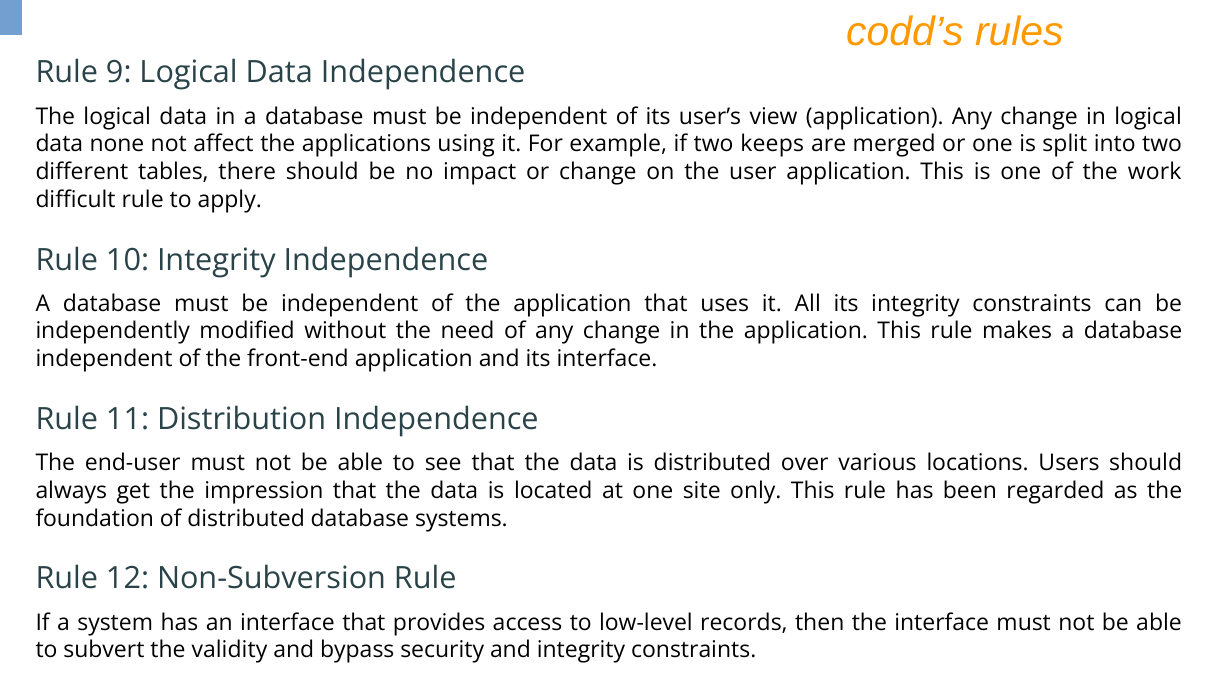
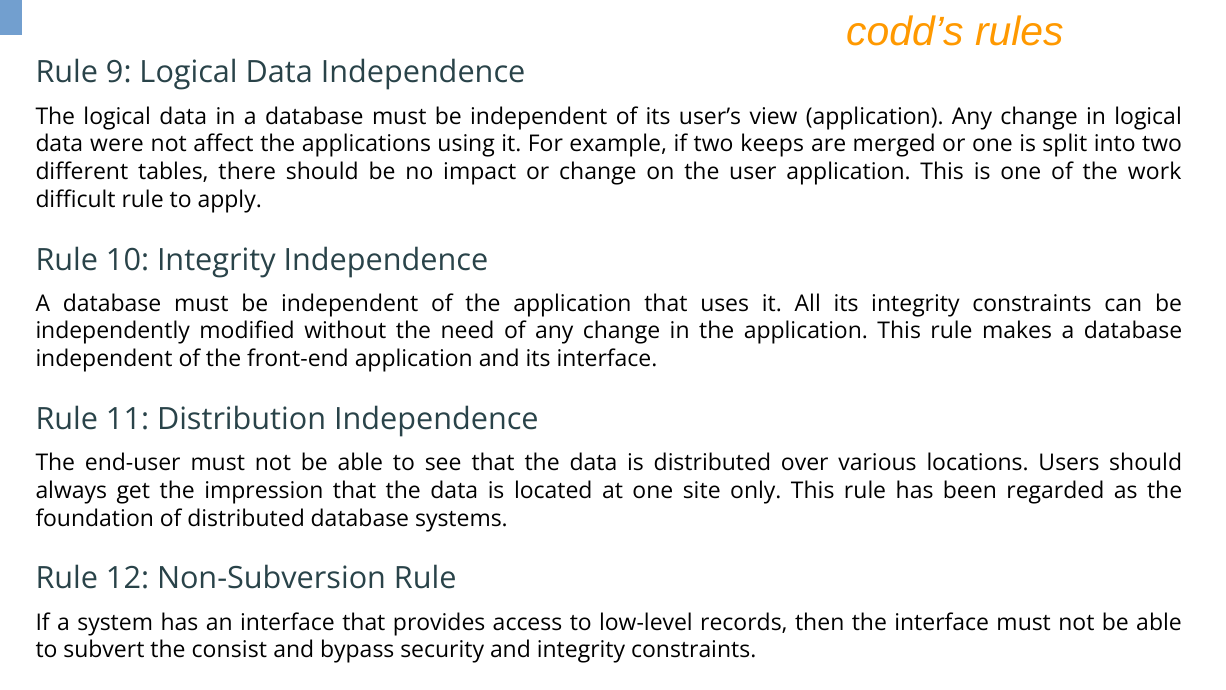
none: none -> were
validity: validity -> consist
